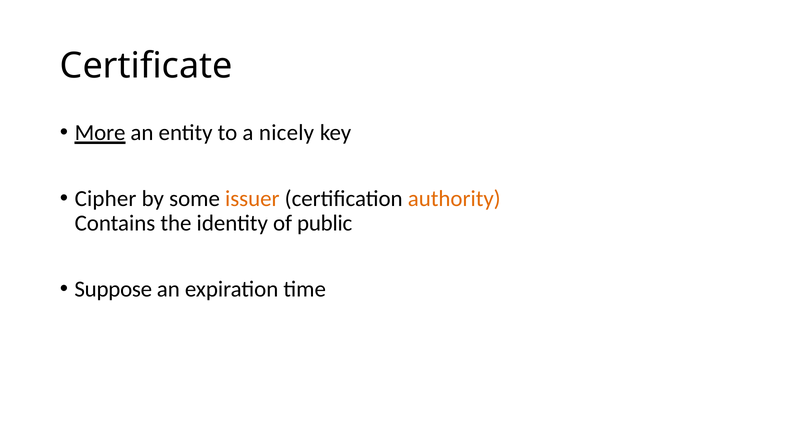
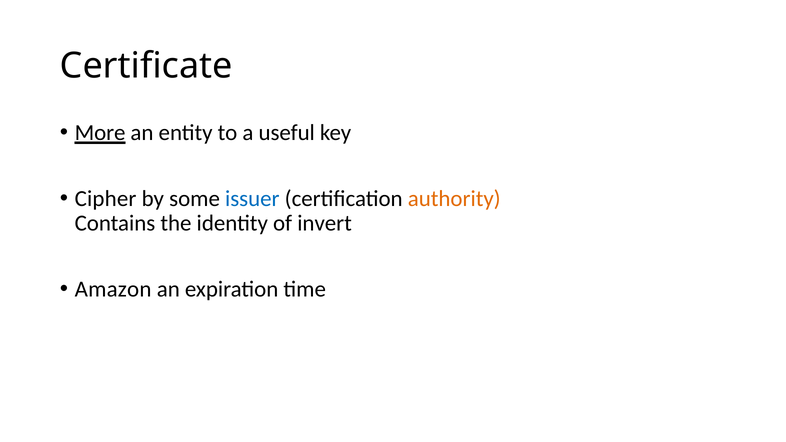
nicely: nicely -> useful
issuer colour: orange -> blue
public: public -> invert
Suppose: Suppose -> Amazon
